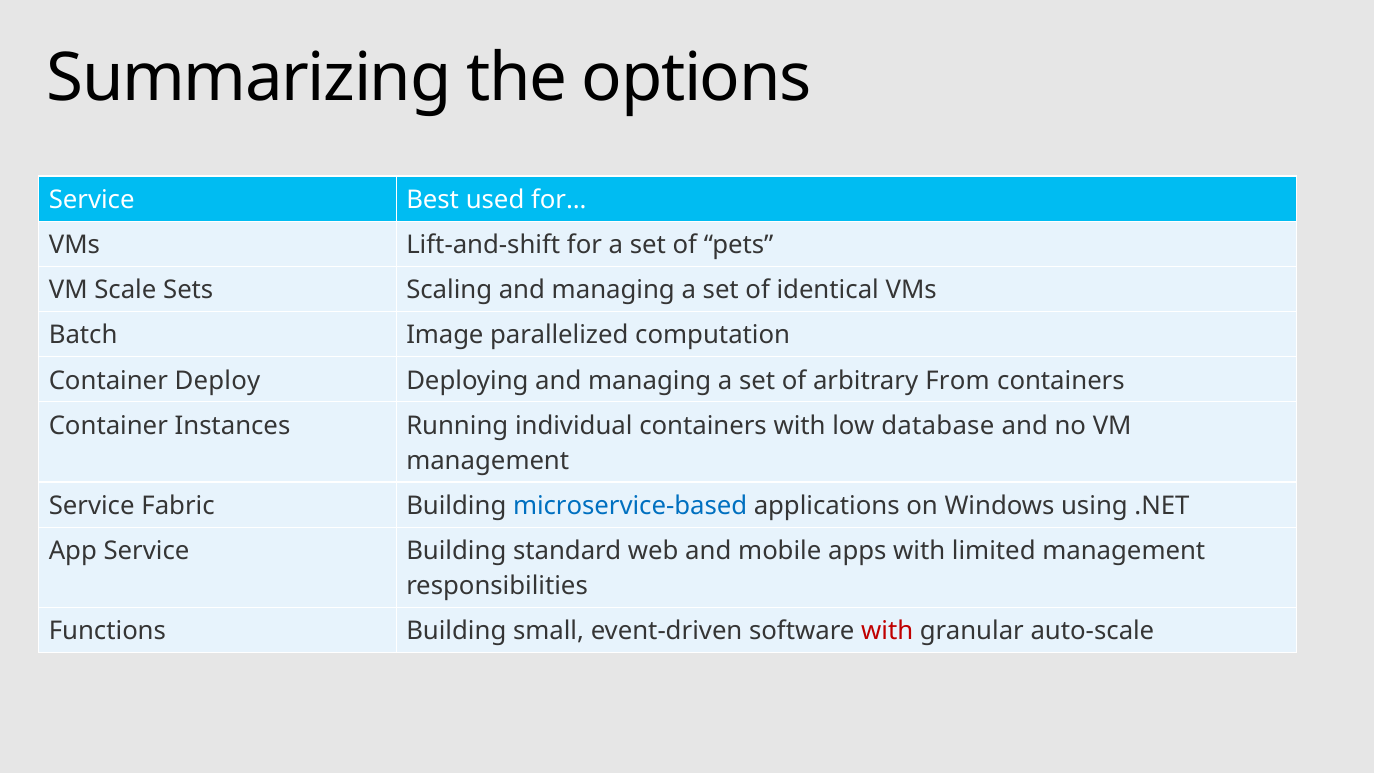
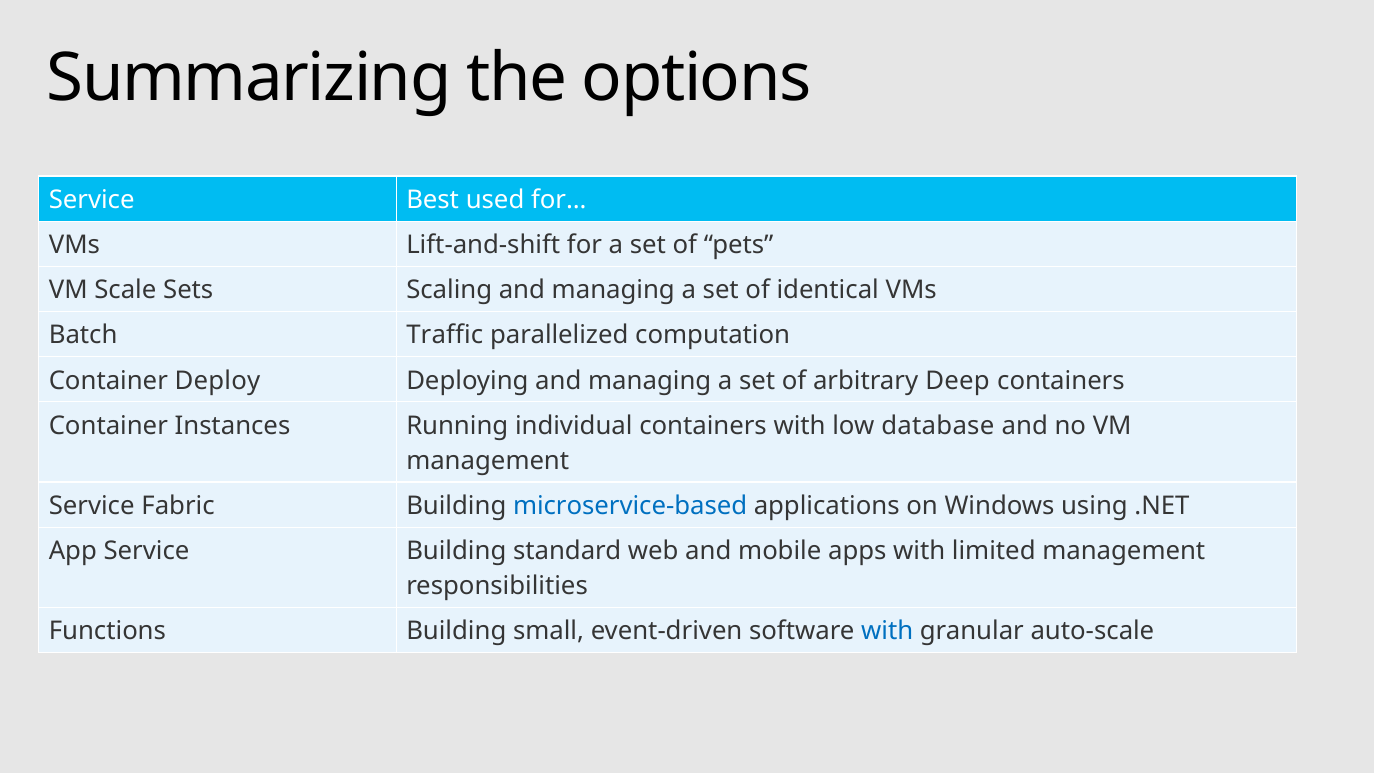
Image: Image -> Traffic
From: From -> Deep
with at (887, 631) colour: red -> blue
